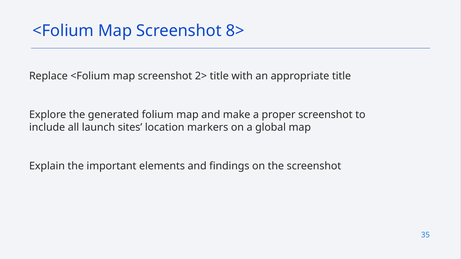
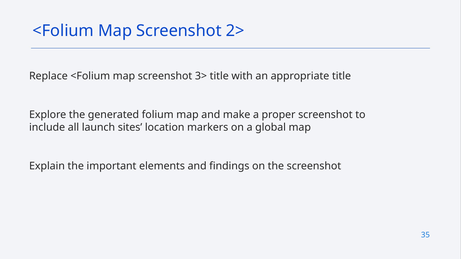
8>: 8> -> 2>
2>: 2> -> 3>
